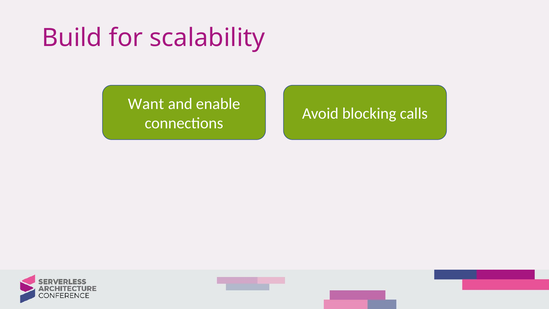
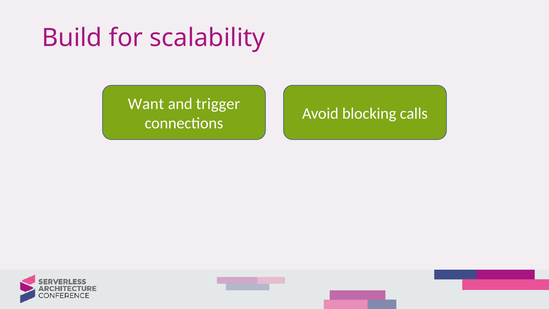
enable: enable -> trigger
